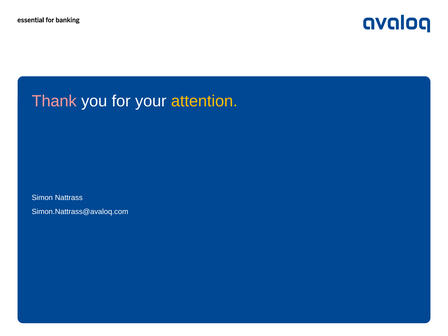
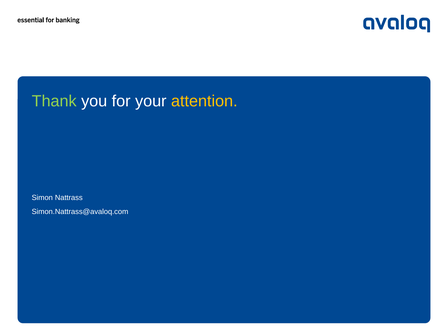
Thank colour: pink -> light green
